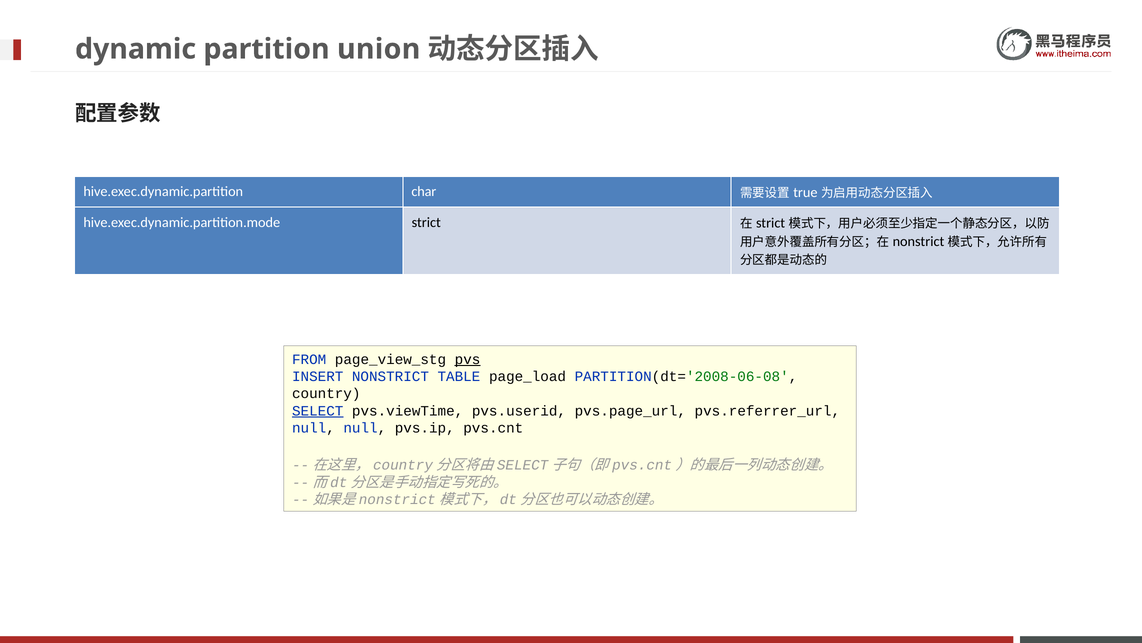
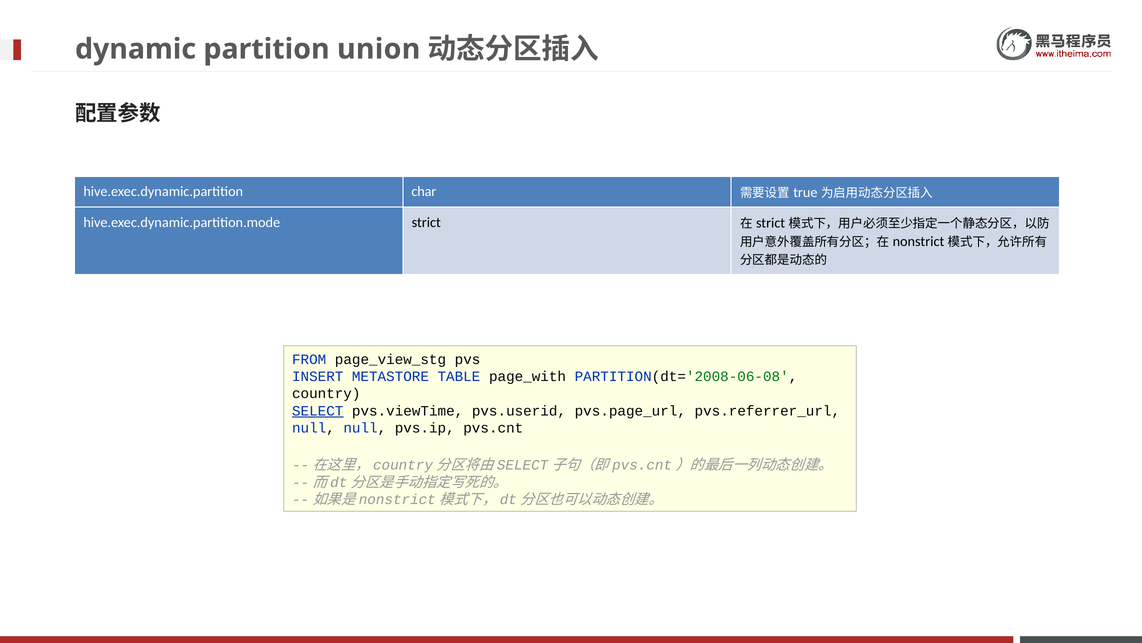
pvs underline: present -> none
NONSTRICT: NONSTRICT -> METASTORE
page_load: page_load -> page_with
